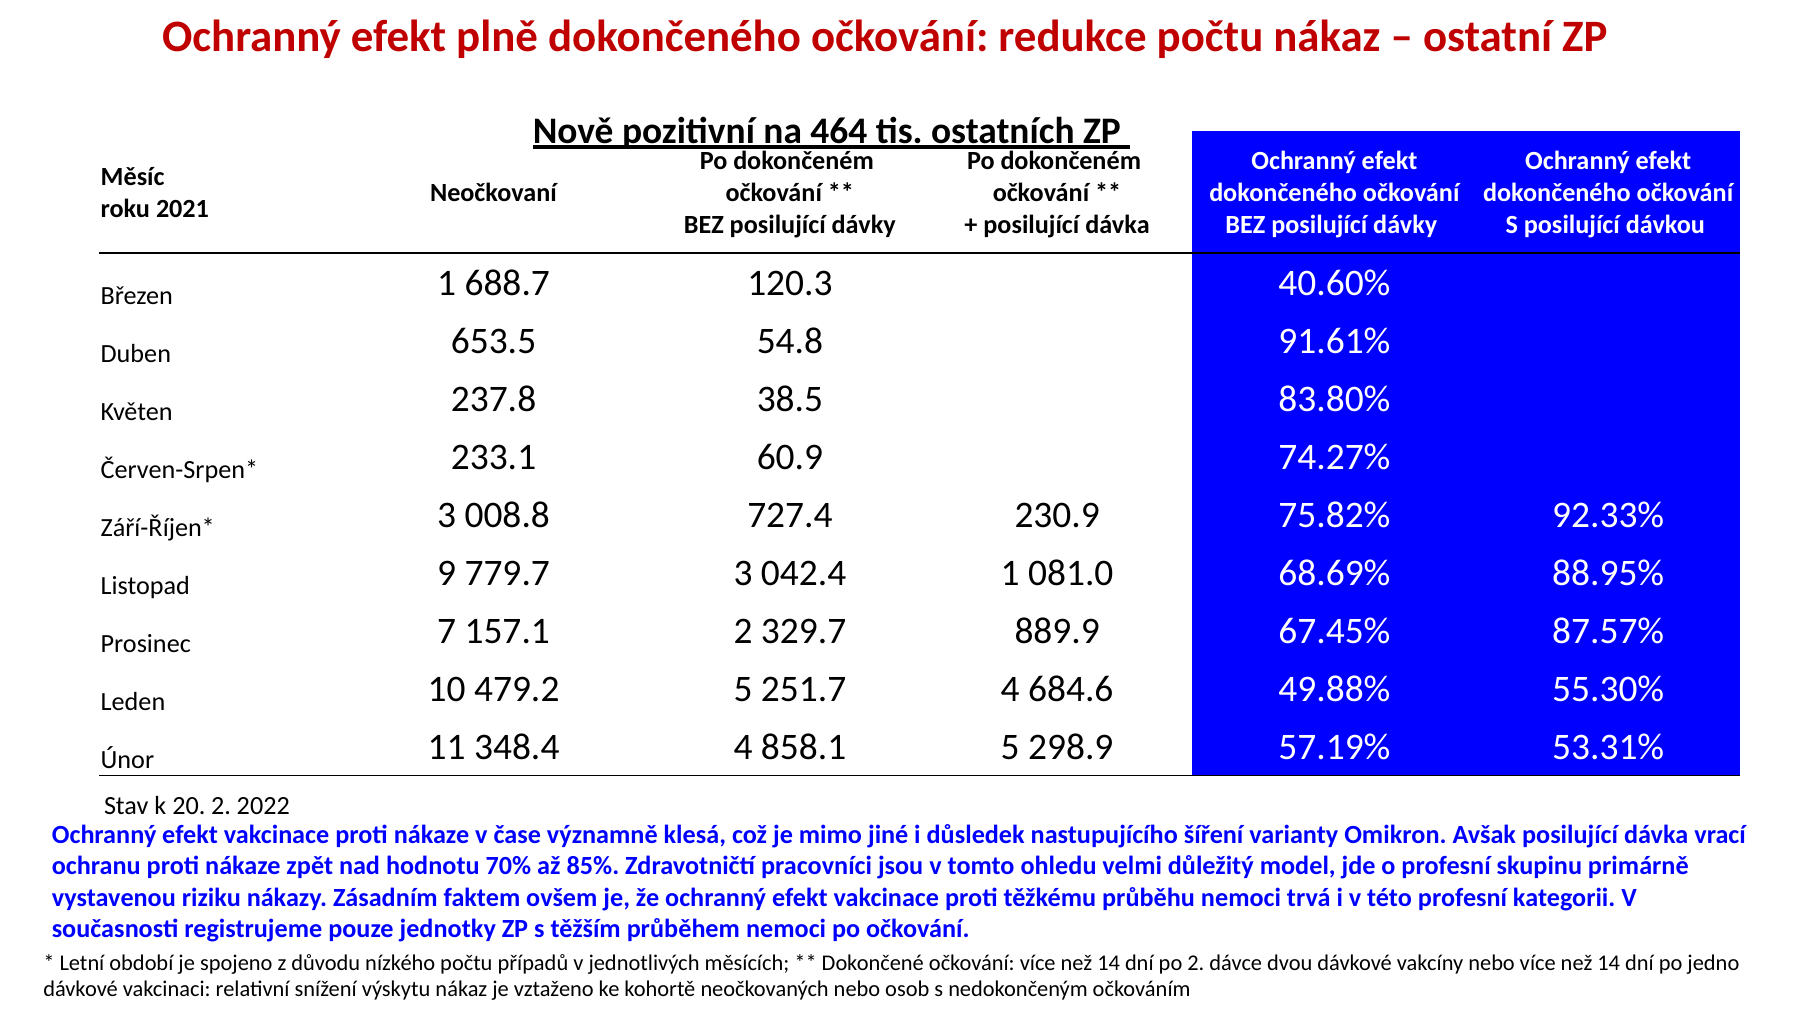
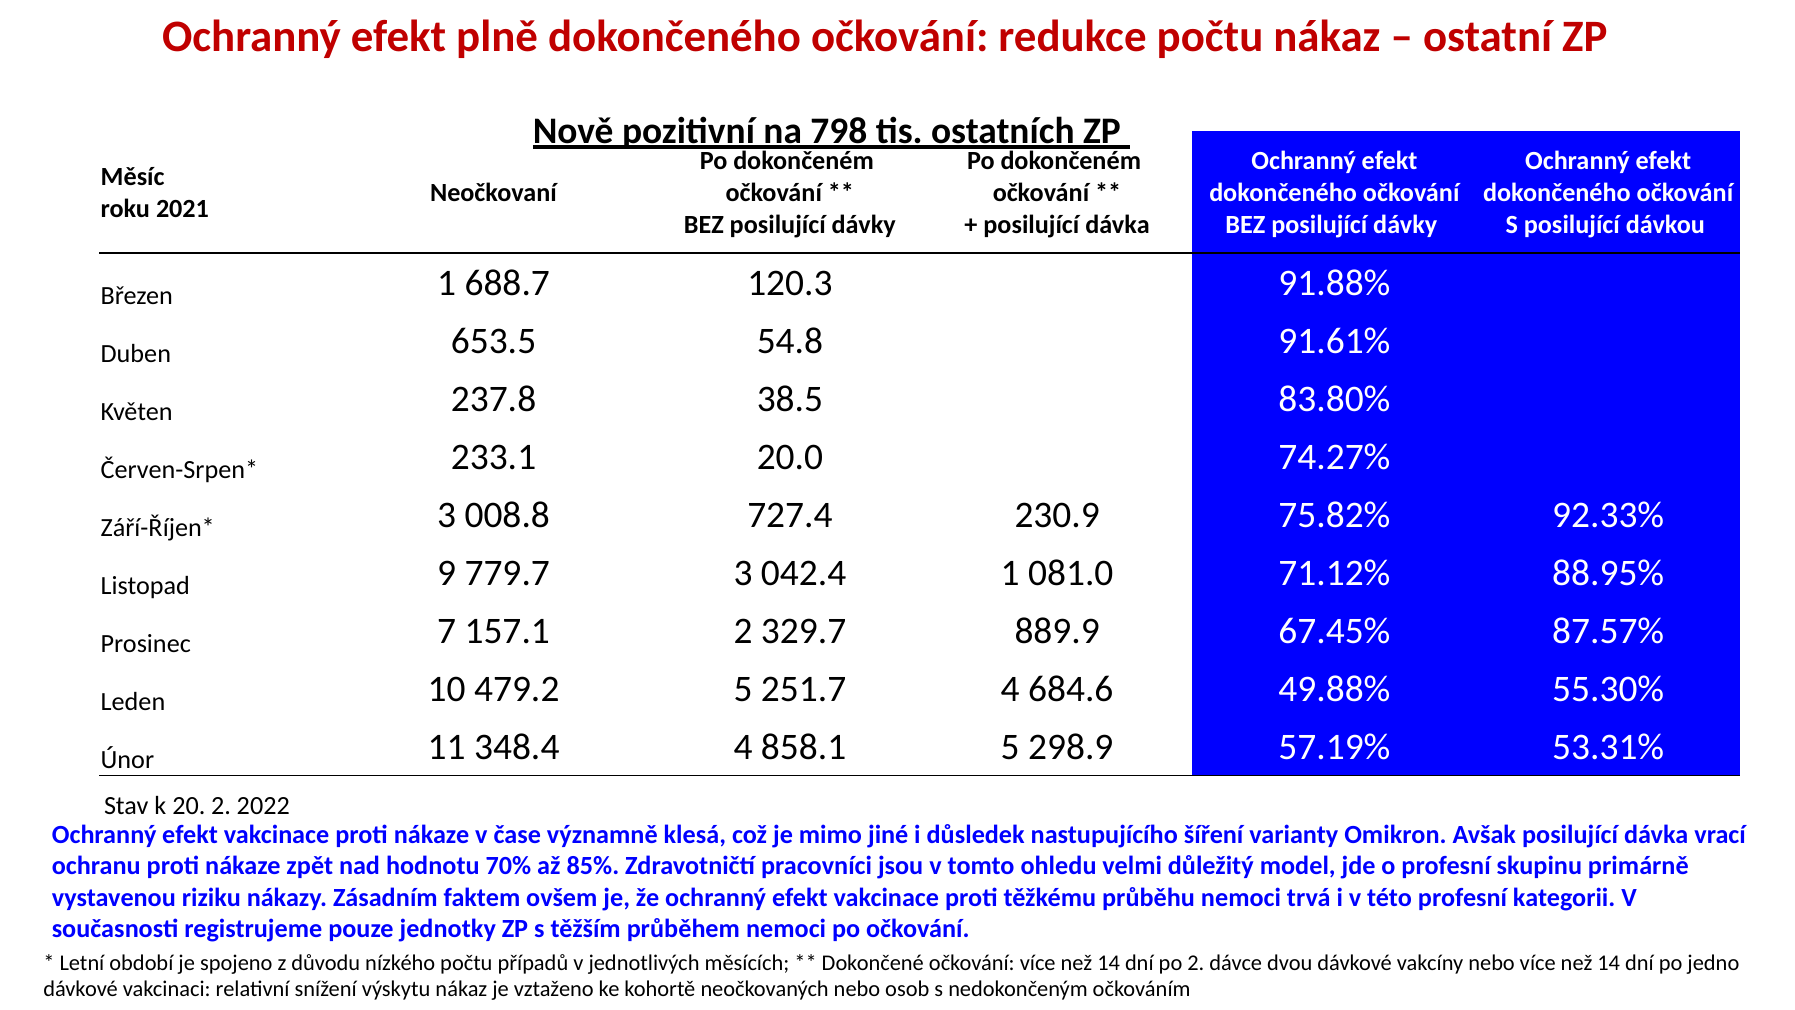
464: 464 -> 798
40.60%: 40.60% -> 91.88%
60.9: 60.9 -> 20.0
68.69%: 68.69% -> 71.12%
